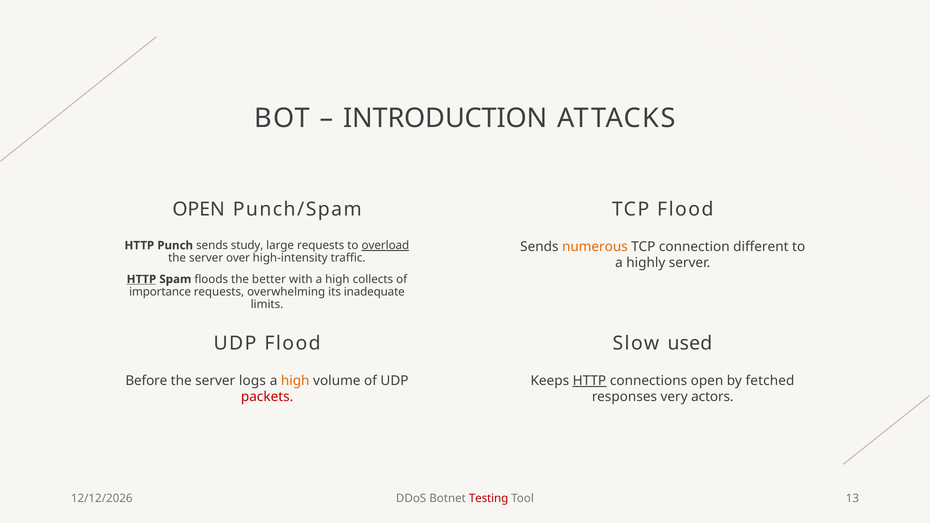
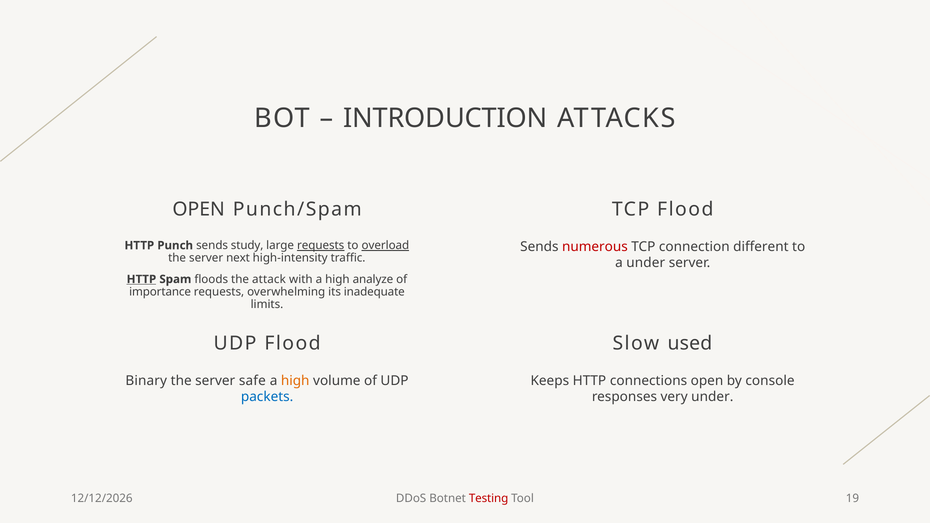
numerous colour: orange -> red
requests at (321, 245) underline: none -> present
over: over -> next
a highly: highly -> under
better: better -> attack
collects: collects -> analyze
Before: Before -> Binary
logs: logs -> safe
HTTP at (589, 381) underline: present -> none
fetched: fetched -> console
packets colour: red -> blue
very actors: actors -> under
13: 13 -> 19
